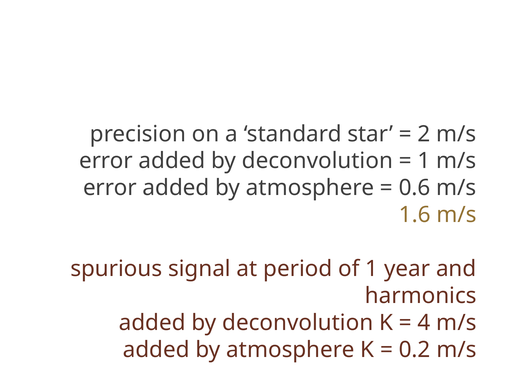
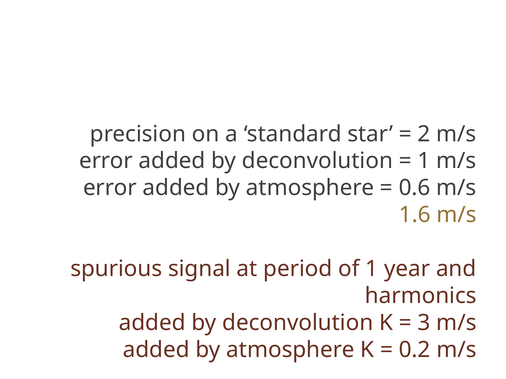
4: 4 -> 3
